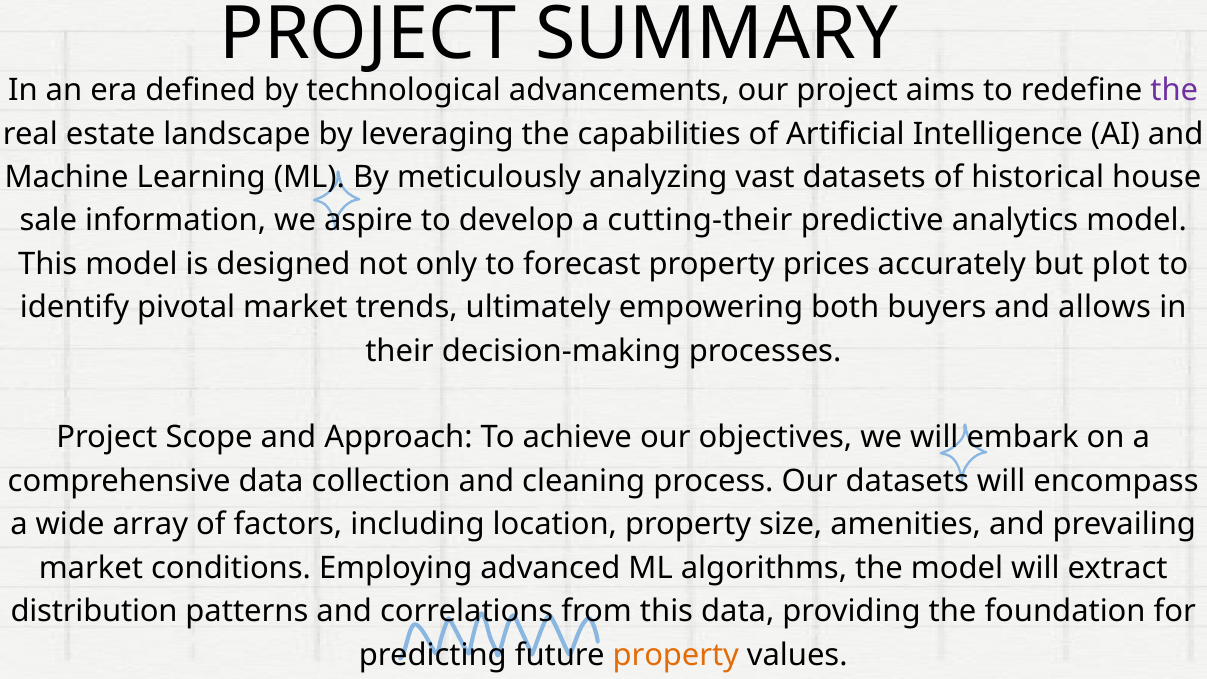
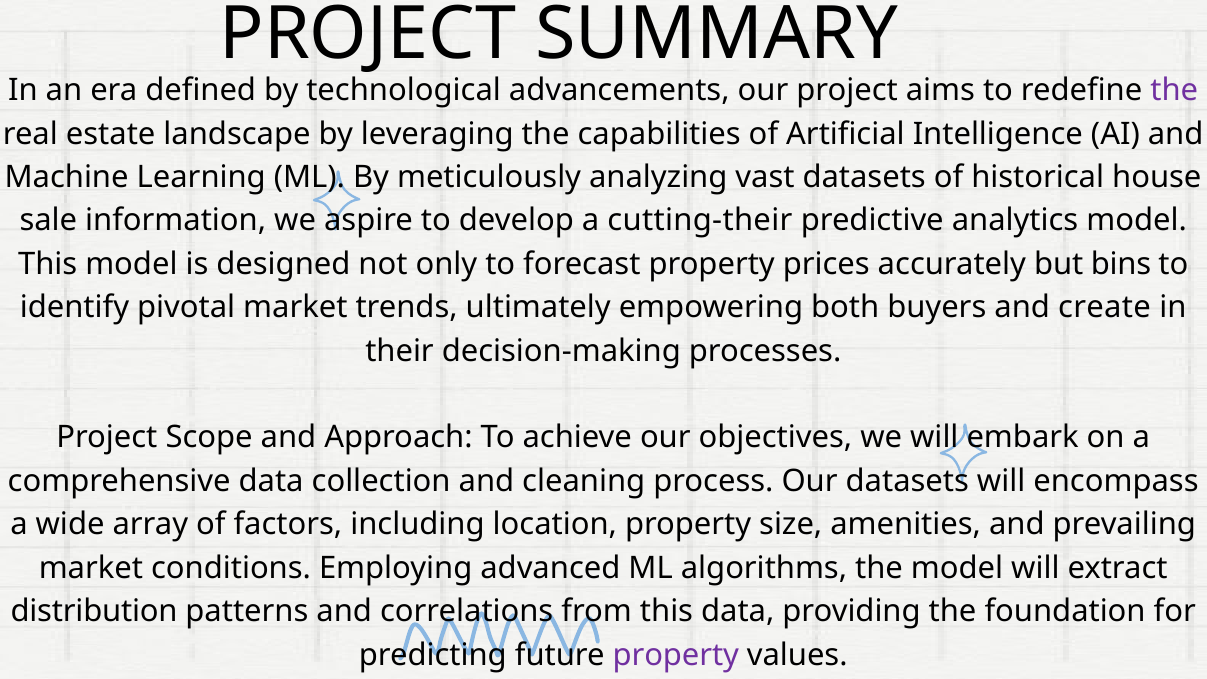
plot: plot -> bins
allows: allows -> create
property at (676, 655) colour: orange -> purple
